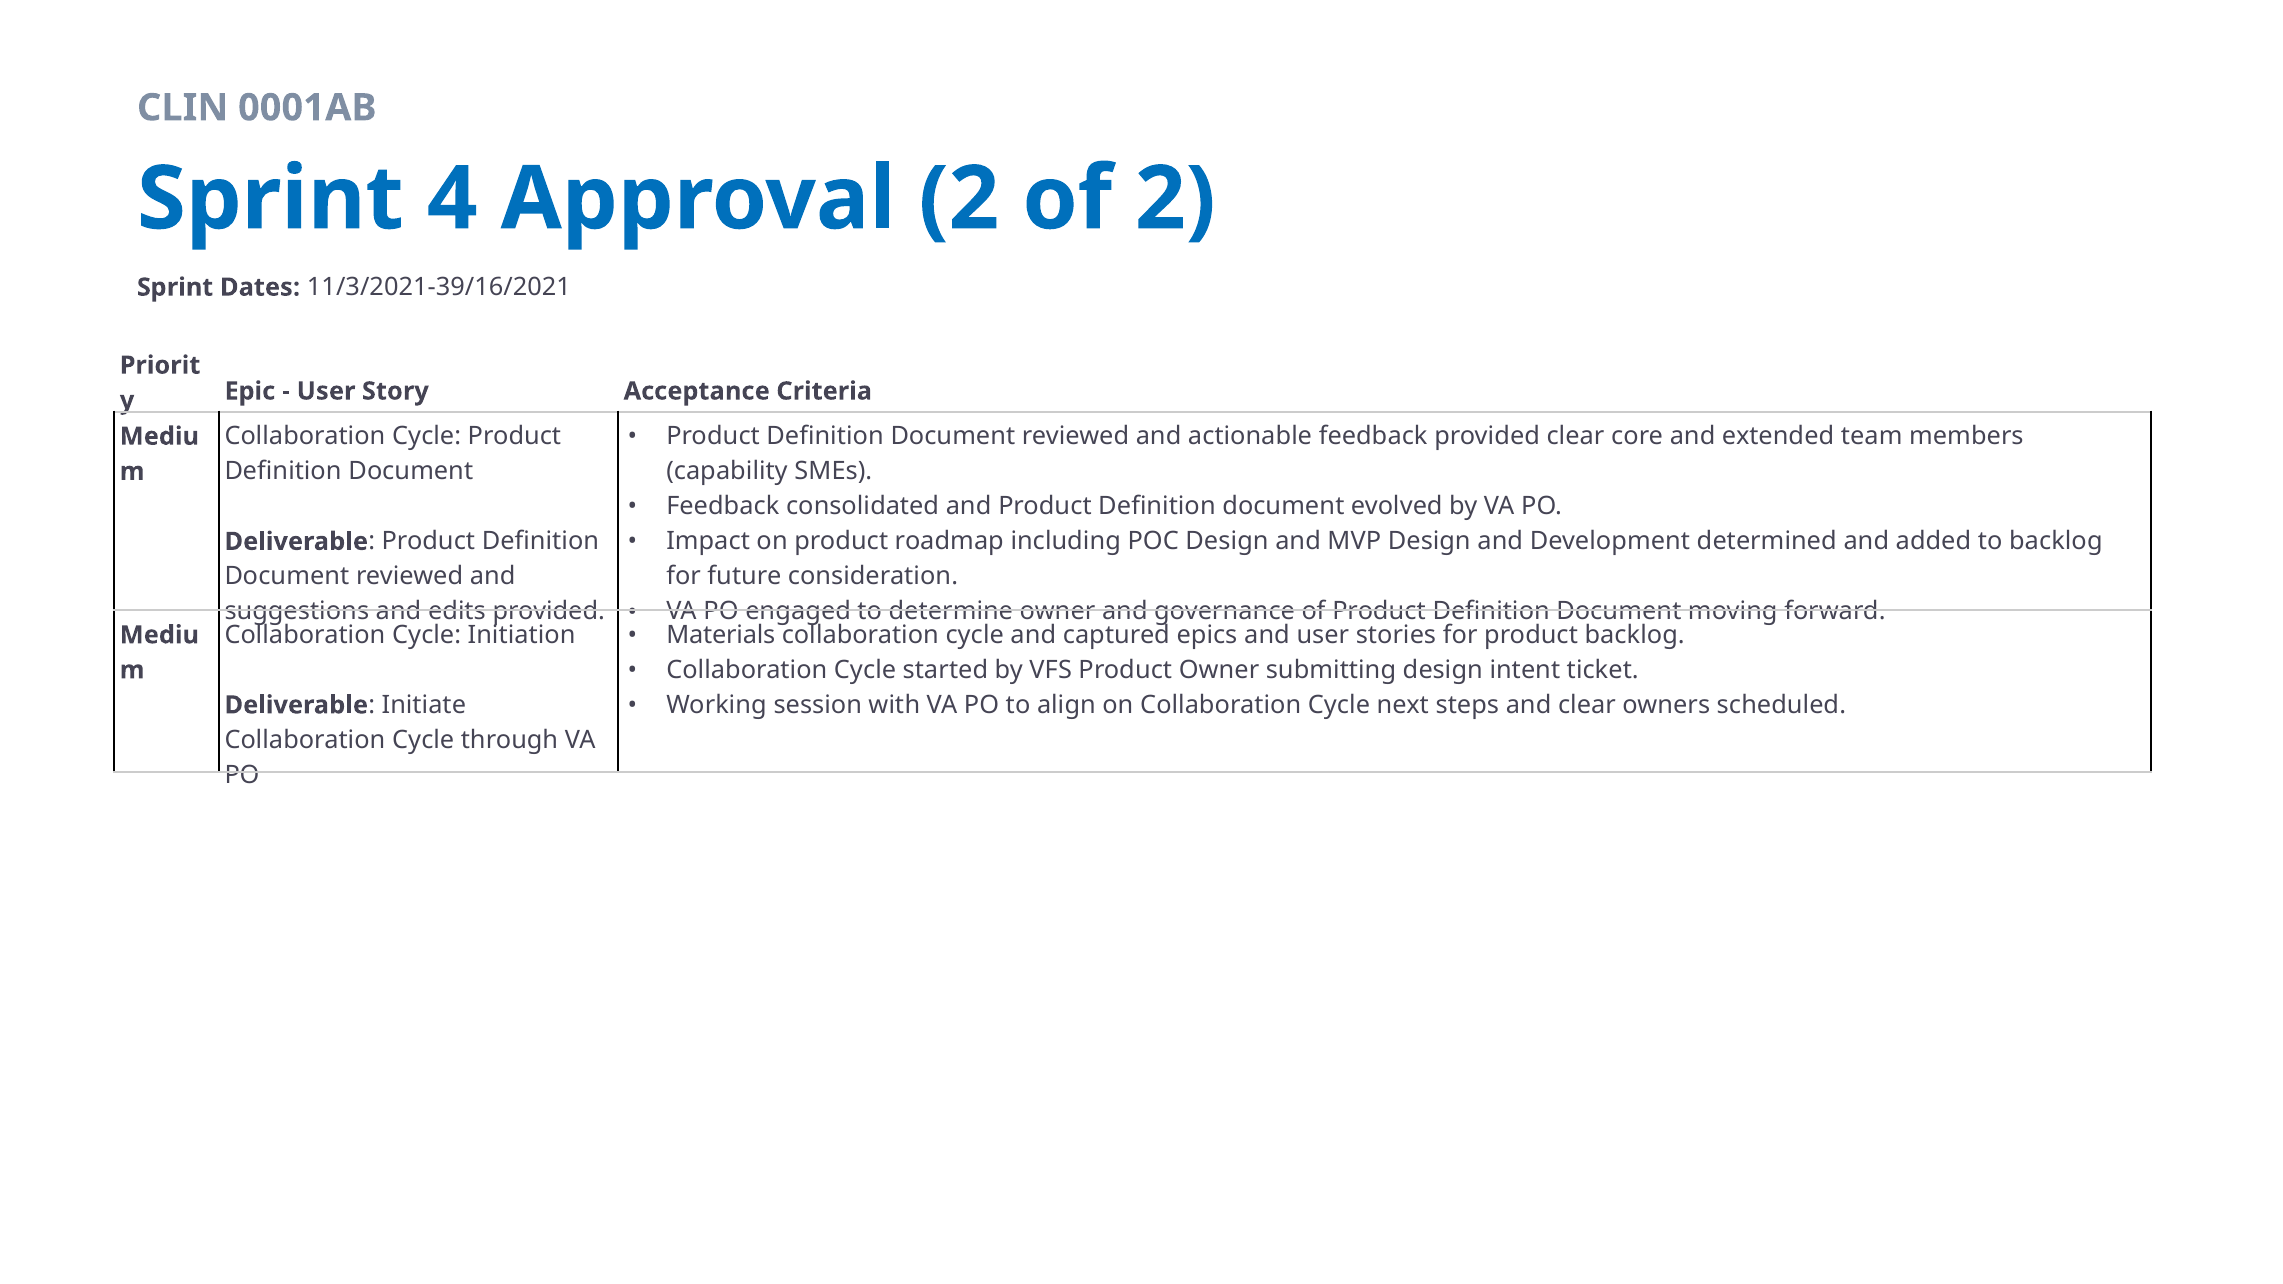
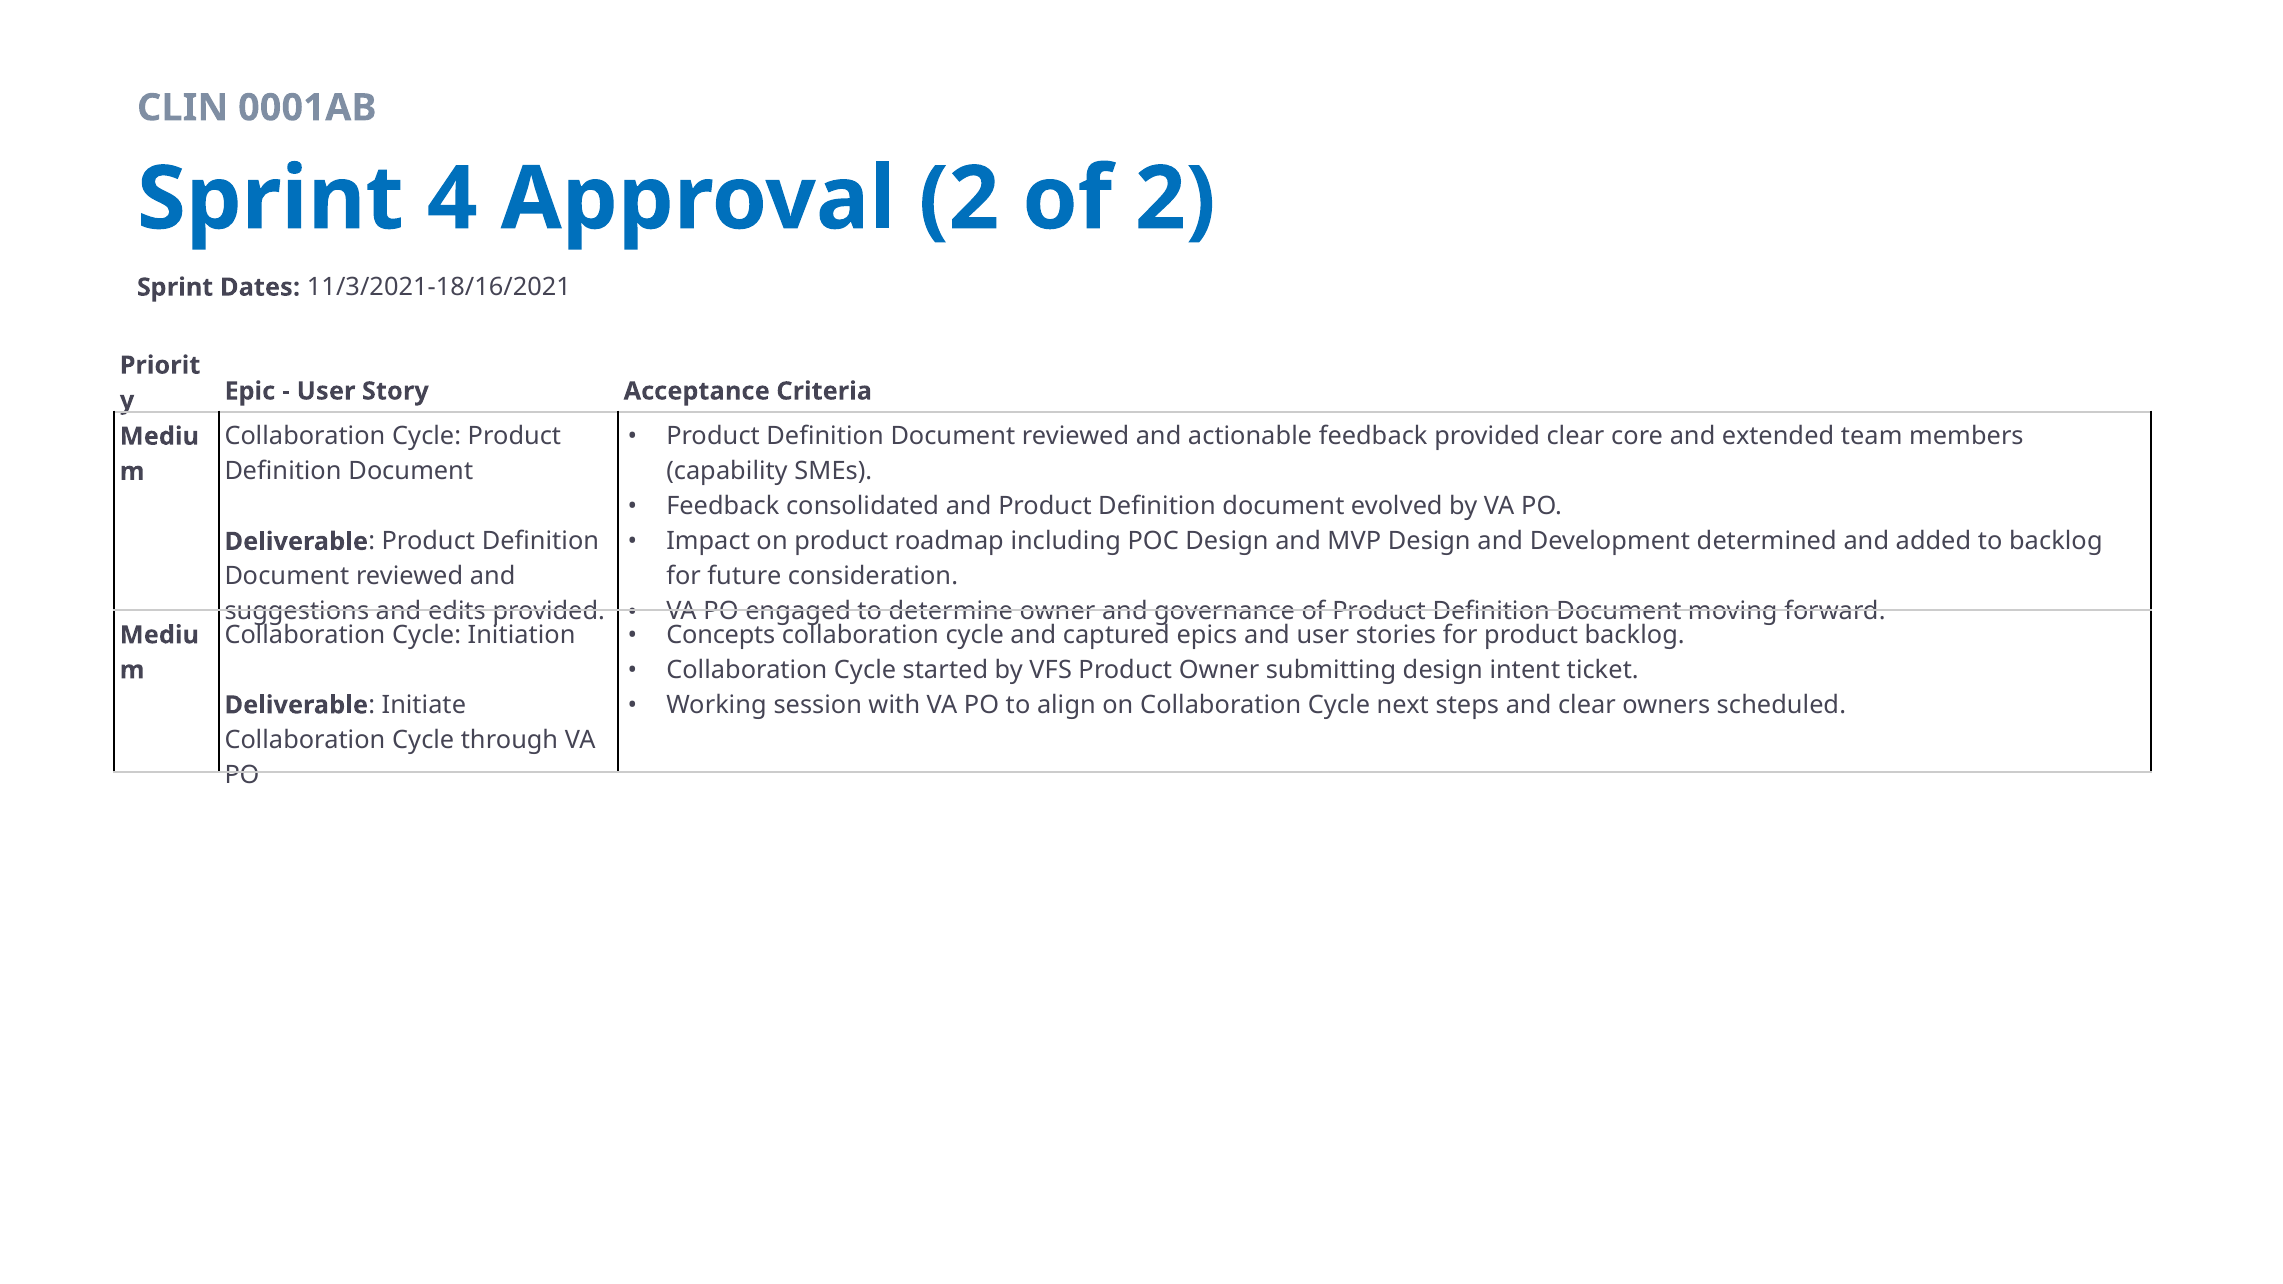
11/3/2021-39/16/2021: 11/3/2021-39/16/2021 -> 11/3/2021-18/16/2021
Materials: Materials -> Concepts
